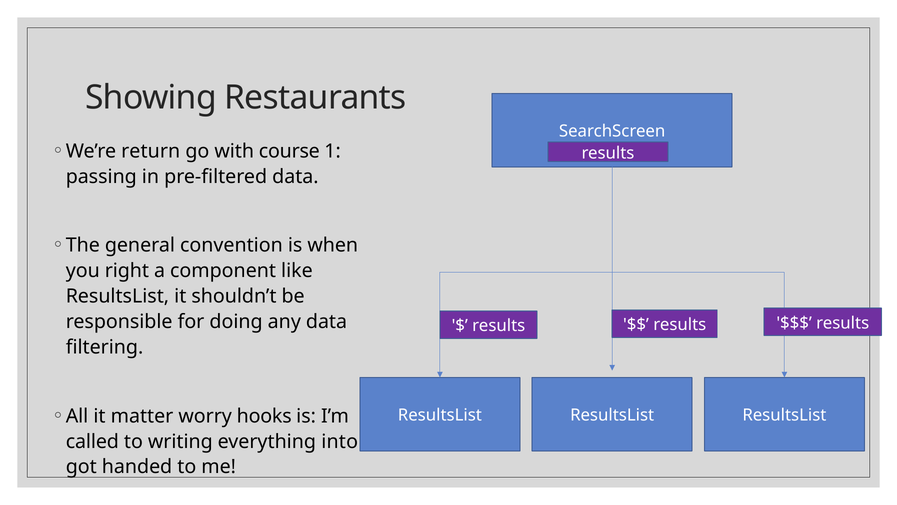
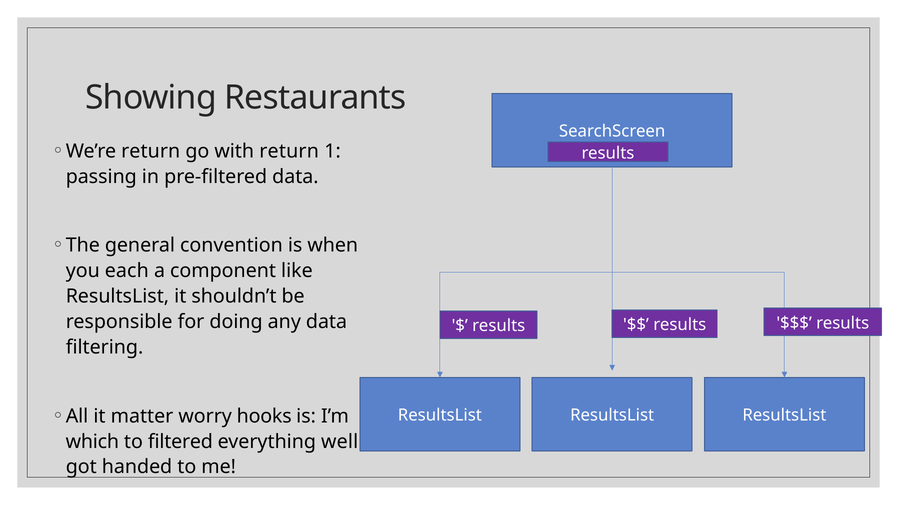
with course: course -> return
right: right -> each
called: called -> which
writing: writing -> filtered
into: into -> well
